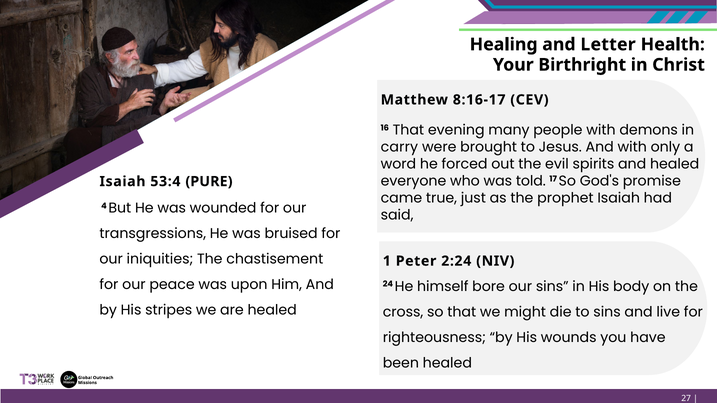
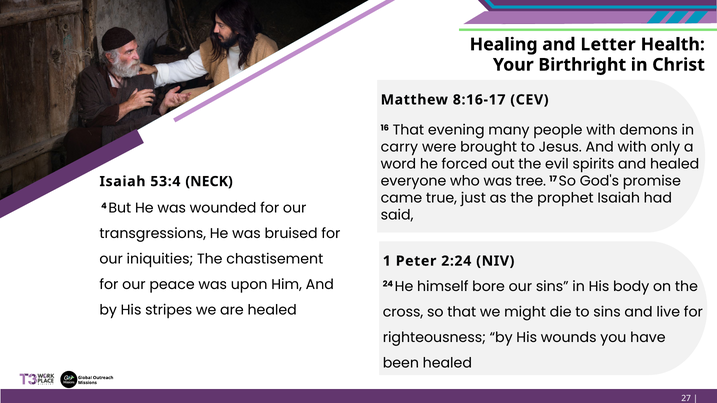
PURE: PURE -> NECK
told: told -> tree
